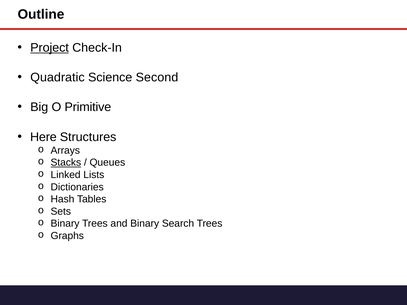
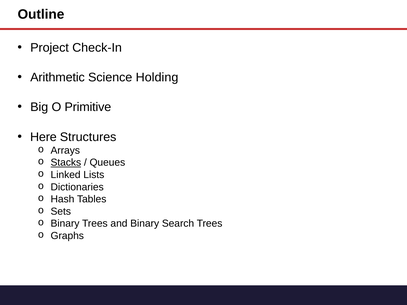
Project underline: present -> none
Quadratic: Quadratic -> Arithmetic
Second: Second -> Holding
